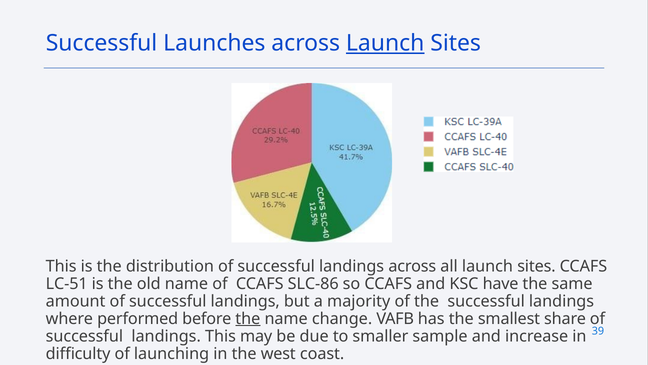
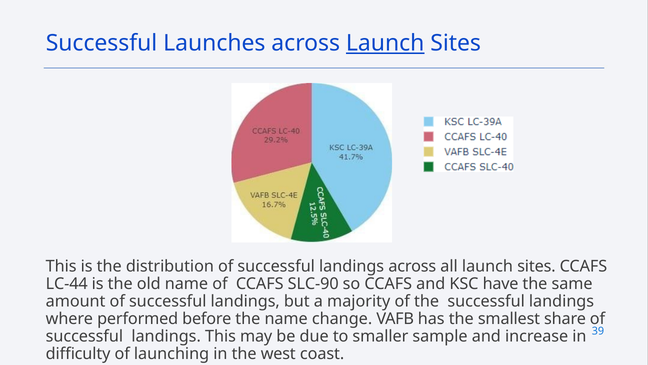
LC-51: LC-51 -> LC-44
SLC-86: SLC-86 -> SLC-90
the at (248, 318) underline: present -> none
